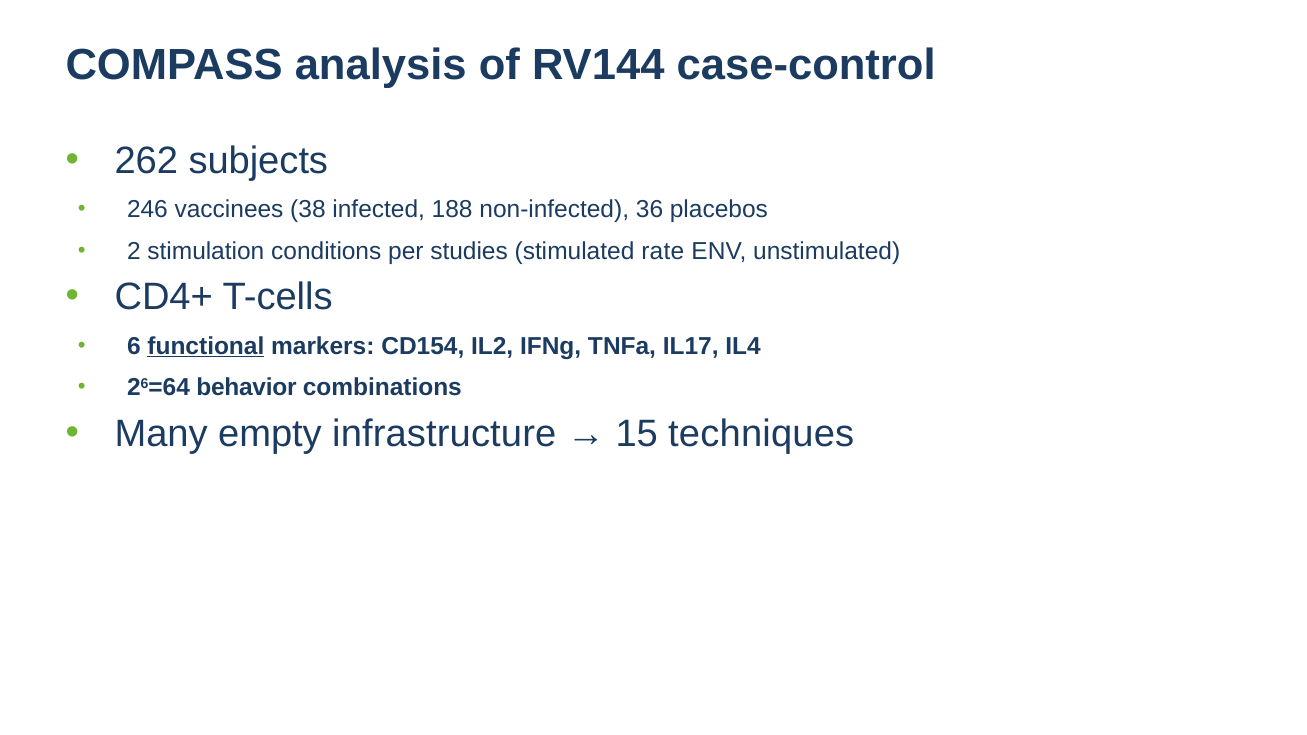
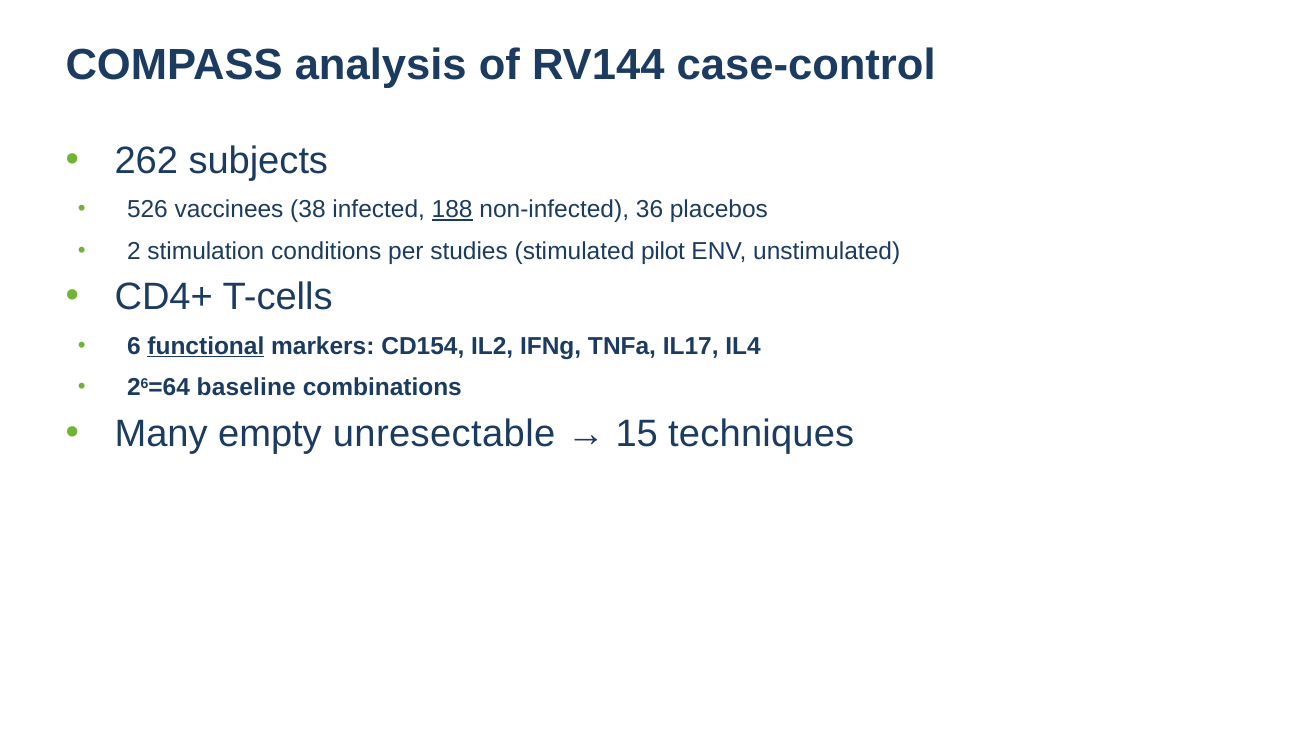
246: 246 -> 526
188 underline: none -> present
rate: rate -> pilot
behavior: behavior -> baseline
infrastructure: infrastructure -> unresectable
